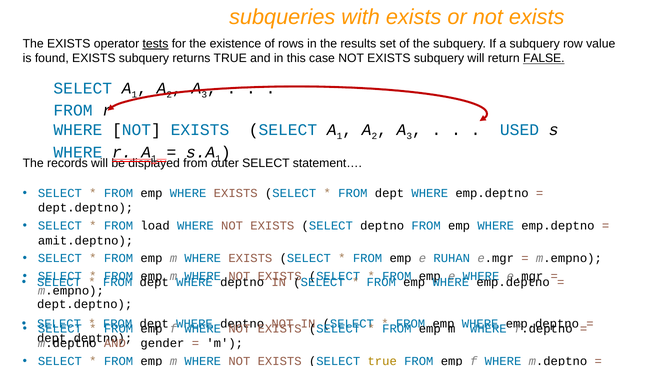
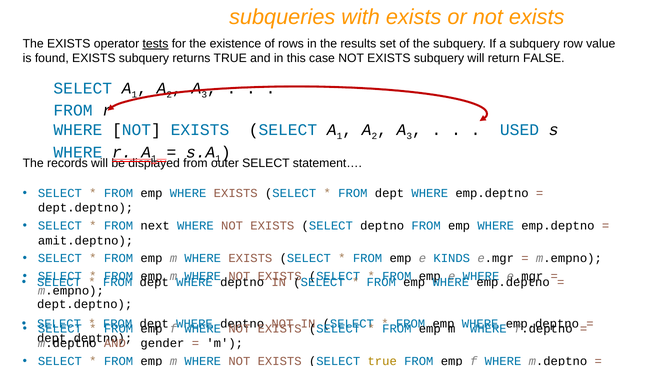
FALSE underline: present -> none
load: load -> next
RUHAN: RUHAN -> KINDS
